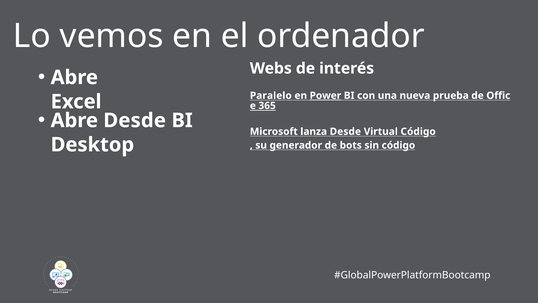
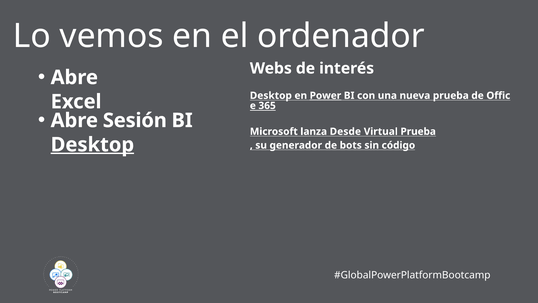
Paralelo at (271, 95): Paralelo -> Desktop
Abre Desde: Desde -> Sesión
Virtual Código: Código -> Prueba
Desktop at (92, 145) underline: none -> present
